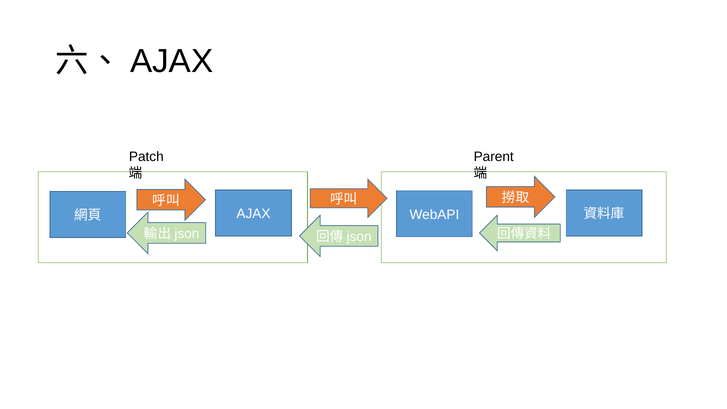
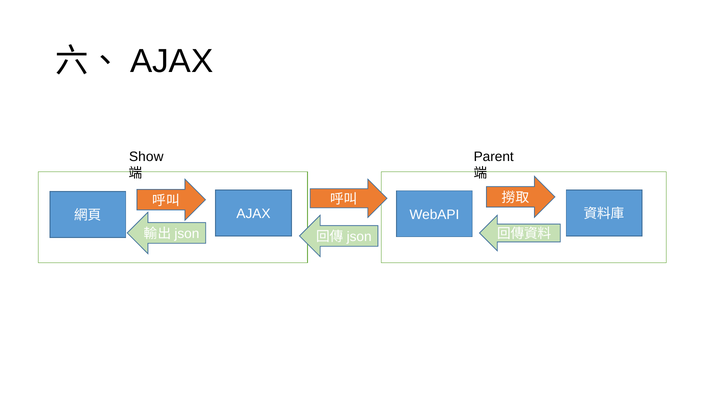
Patch: Patch -> Show
